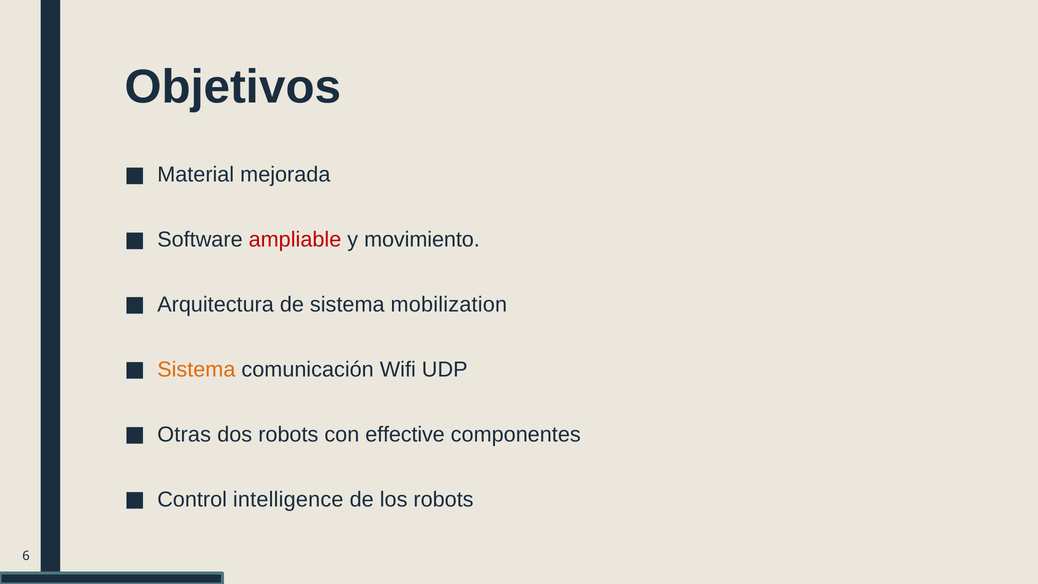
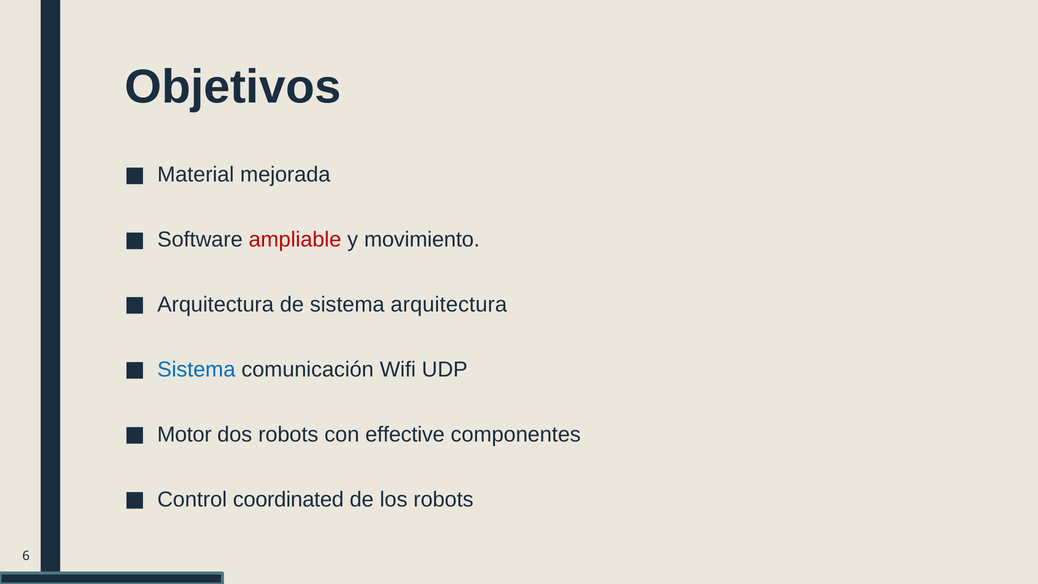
sistema mobilization: mobilization -> arquitectura
Sistema at (196, 370) colour: orange -> blue
Otras: Otras -> Motor
intelligence: intelligence -> coordinated
